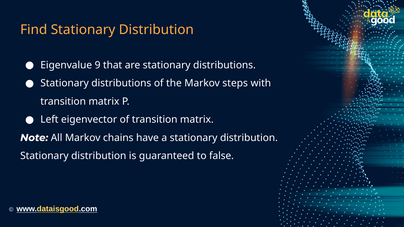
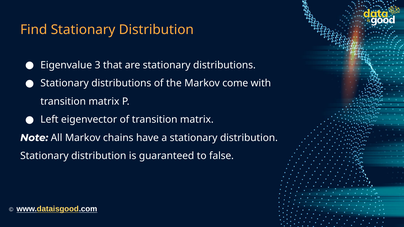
9: 9 -> 3
steps: steps -> come
